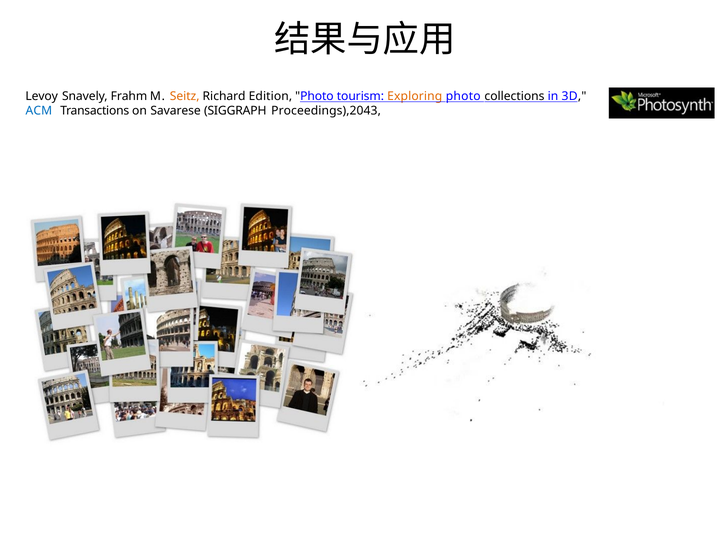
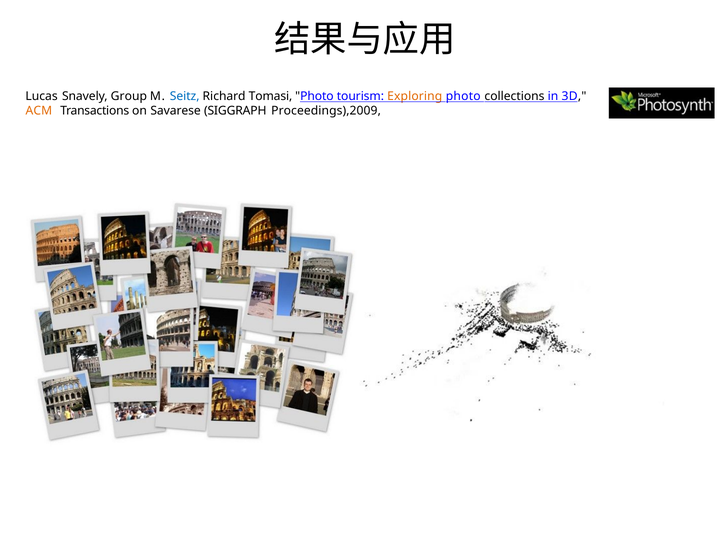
Levoy: Levoy -> Lucas
Frahm: Frahm -> Group
Seitz colour: orange -> blue
Edition: Edition -> Tomasi
ACM colour: blue -> orange
Proceedings),2043: Proceedings),2043 -> Proceedings),2009
